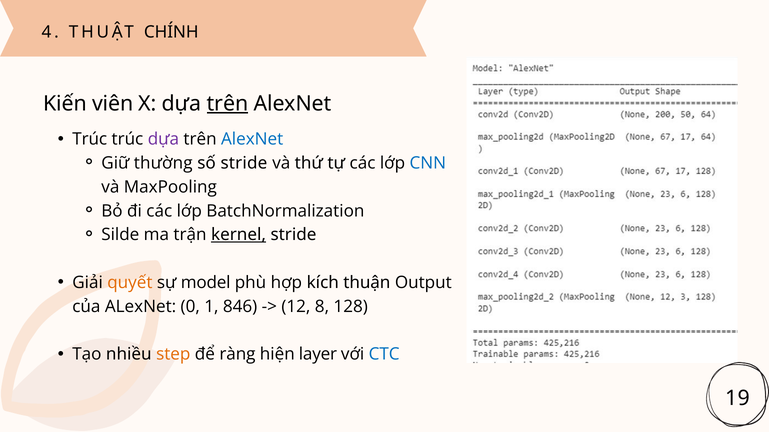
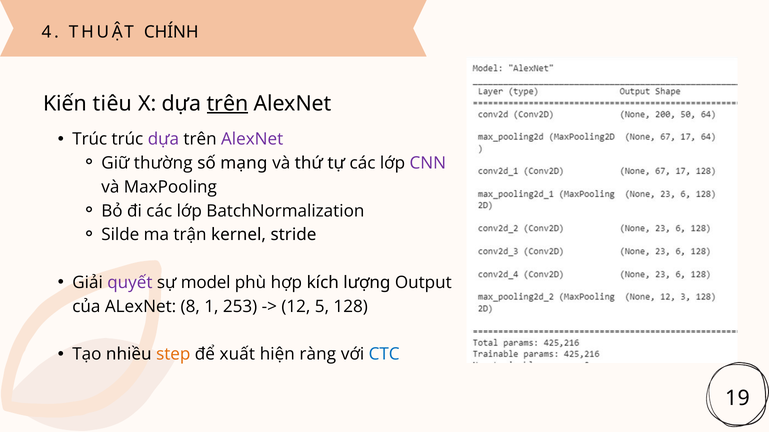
viên: viên -> tiêu
AlexNet at (252, 139) colour: blue -> purple
số stride: stride -> mạng
CNN colour: blue -> purple
kernel underline: present -> none
quyết colour: orange -> purple
thuận: thuận -> lượng
0: 0 -> 8
846: 846 -> 253
8: 8 -> 5
ràng: ràng -> xuất
layer: layer -> ràng
